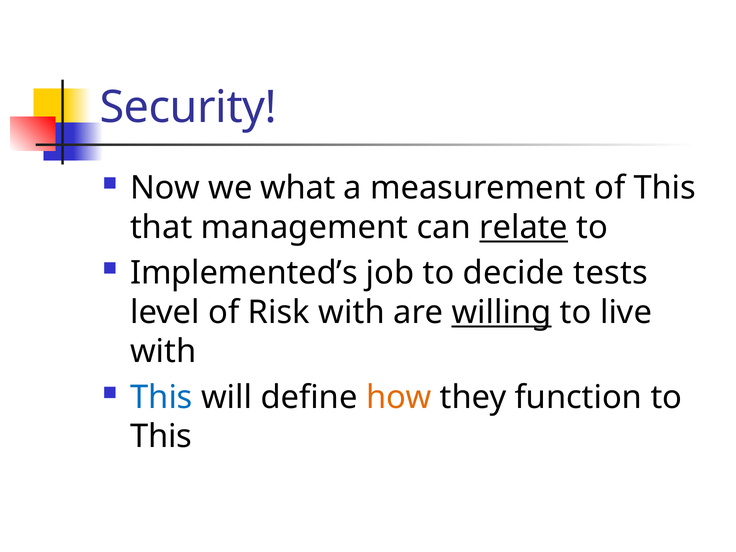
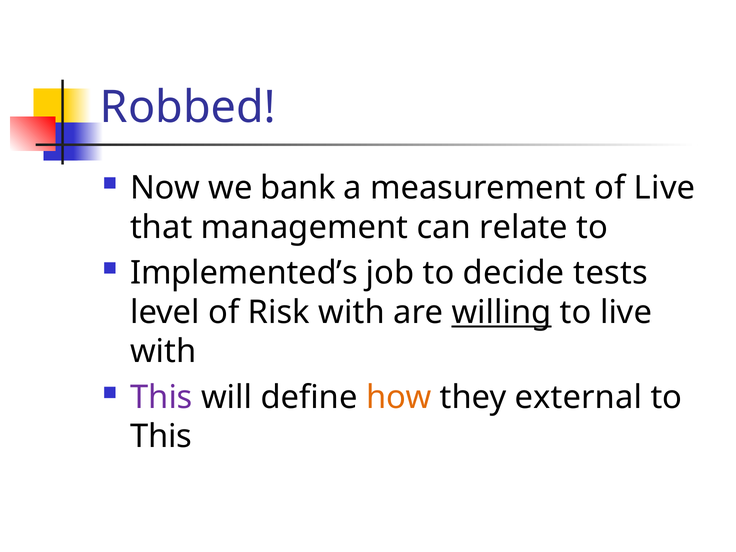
Security: Security -> Robbed
what: what -> bank
of This: This -> Live
relate underline: present -> none
This at (161, 397) colour: blue -> purple
function: function -> external
